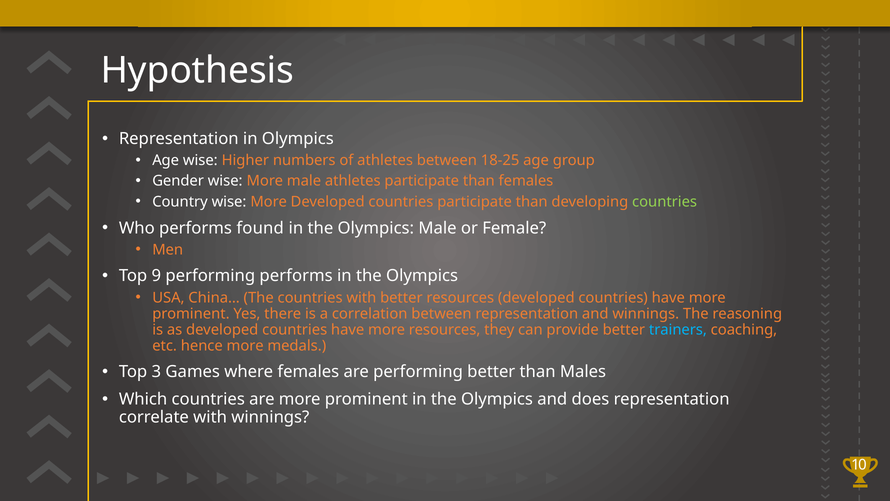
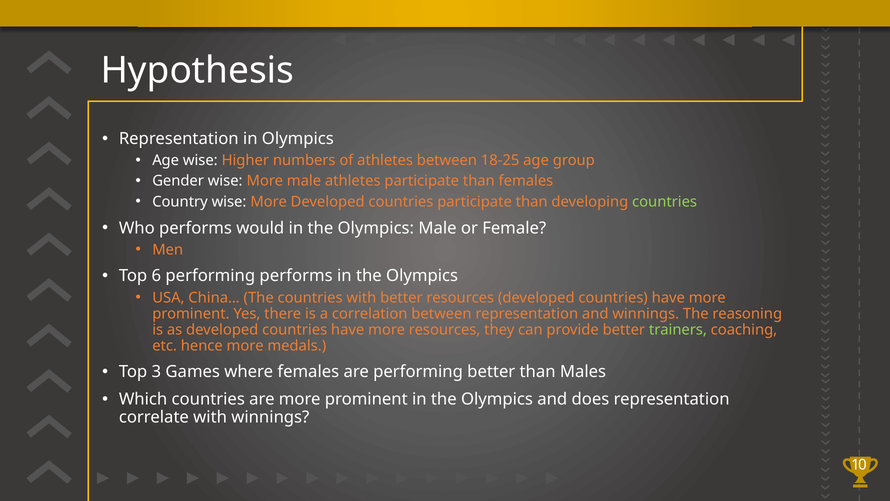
found: found -> would
9: 9 -> 6
trainers colour: light blue -> light green
